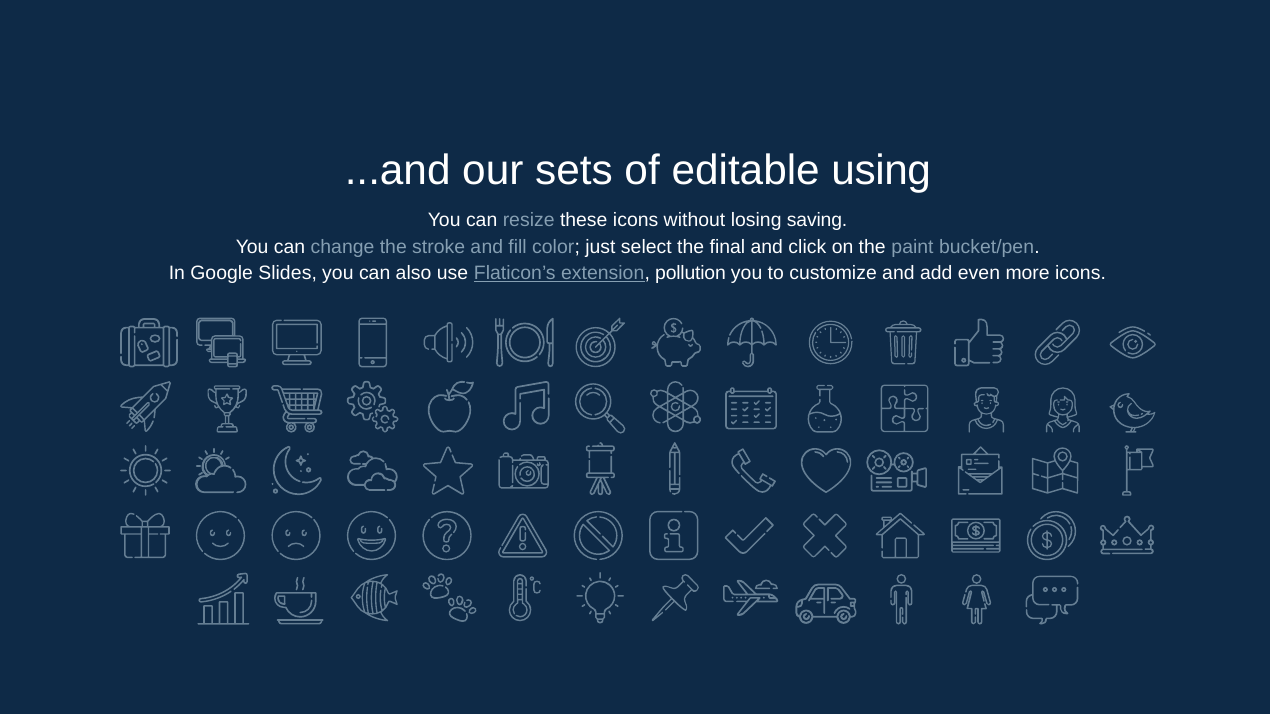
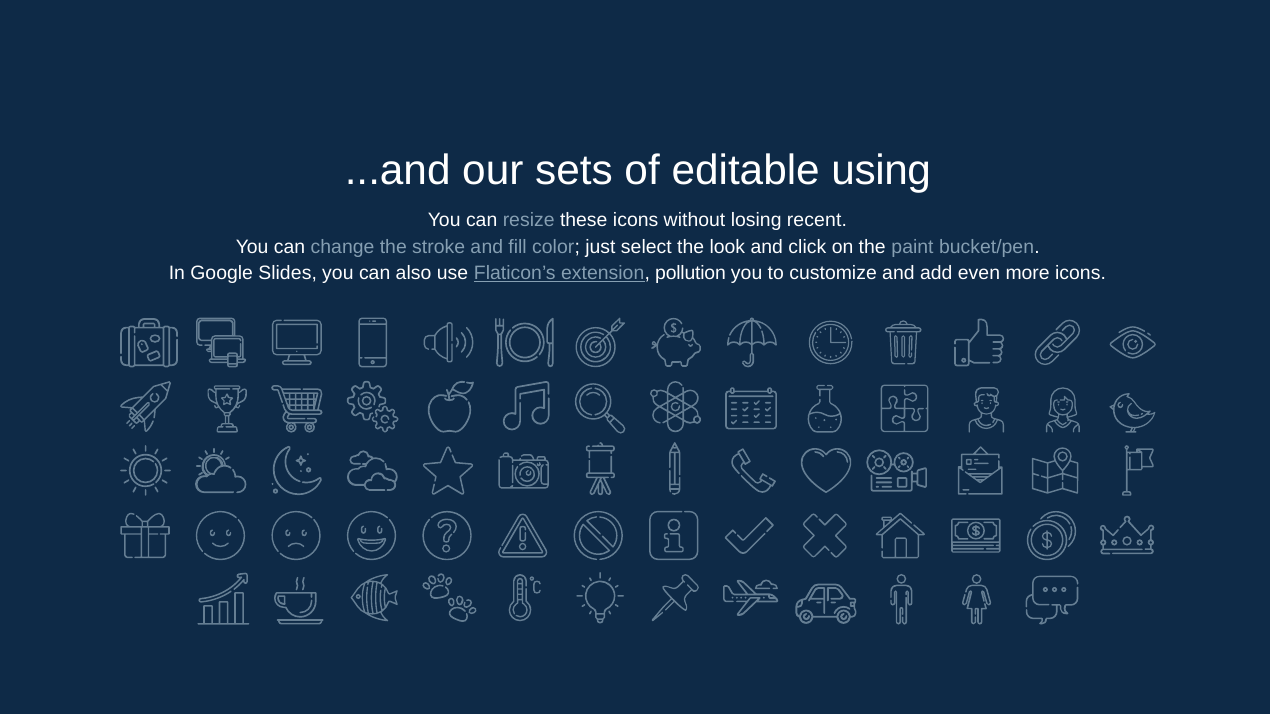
saving: saving -> recent
final: final -> look
